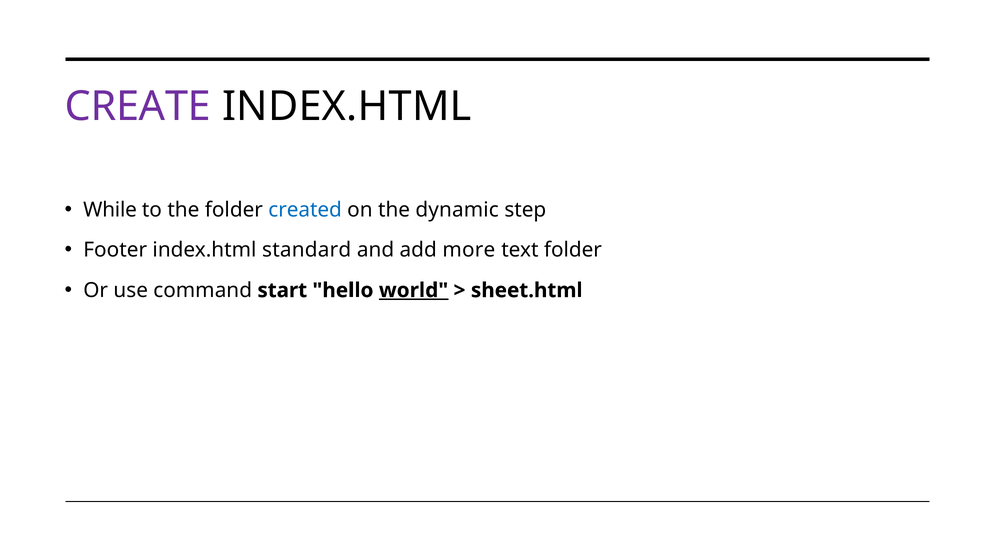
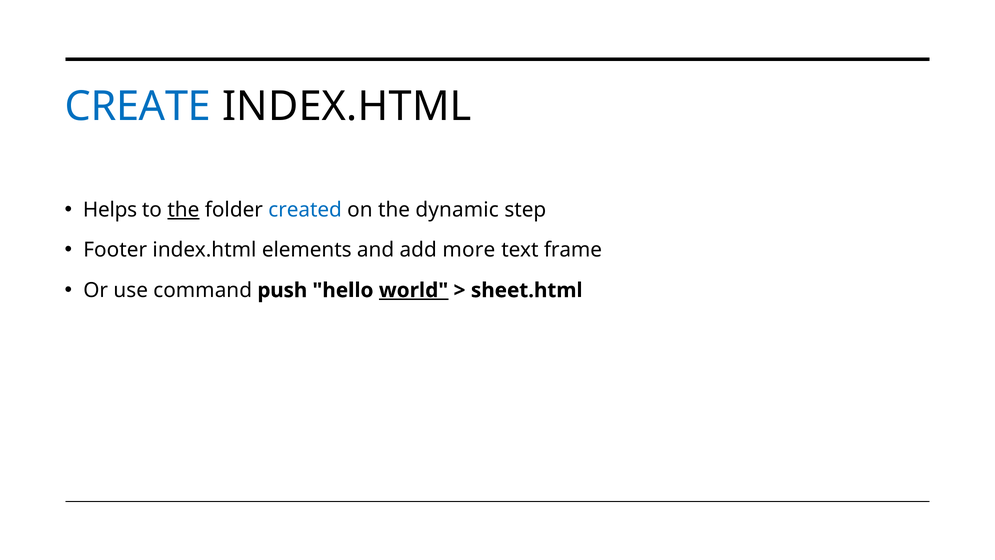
CREATE colour: purple -> blue
While: While -> Helps
the at (183, 210) underline: none -> present
standard: standard -> elements
text folder: folder -> frame
start: start -> push
